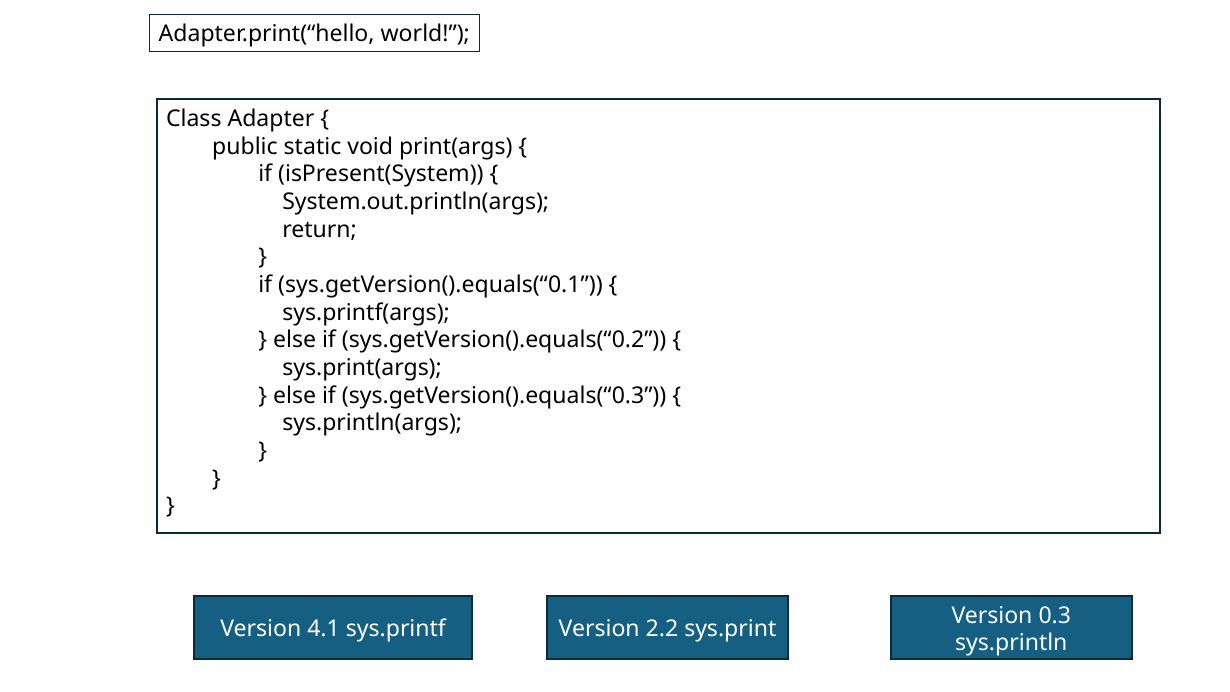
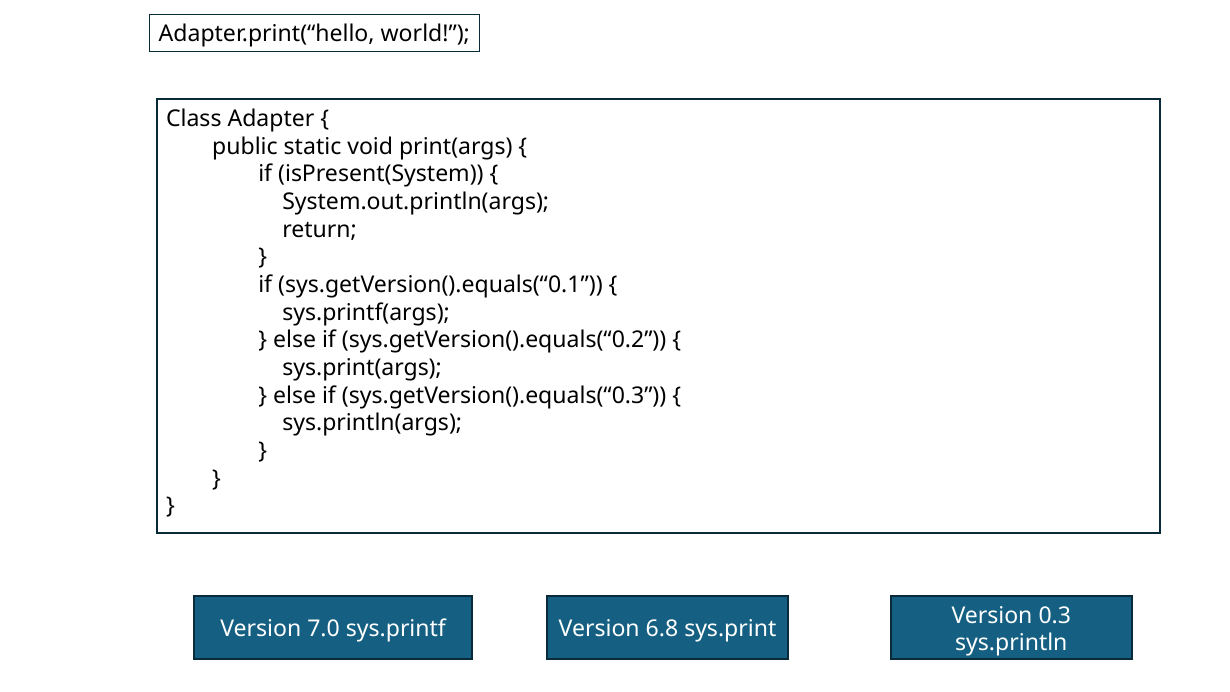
4.1: 4.1 -> 7.0
2.2: 2.2 -> 6.8
